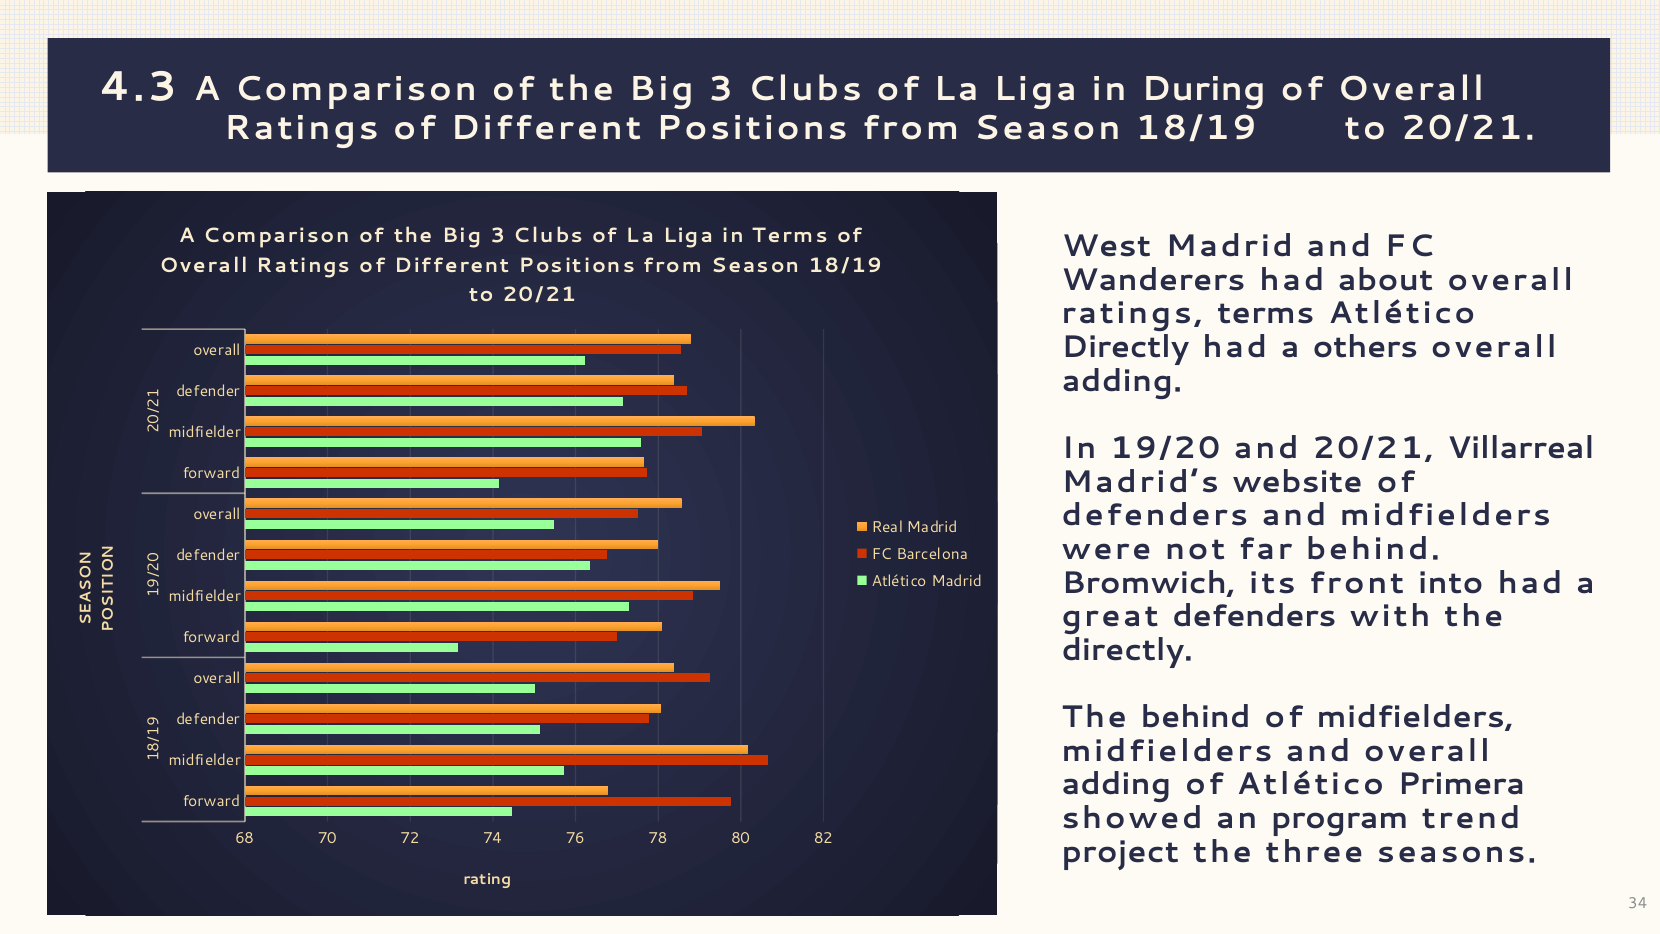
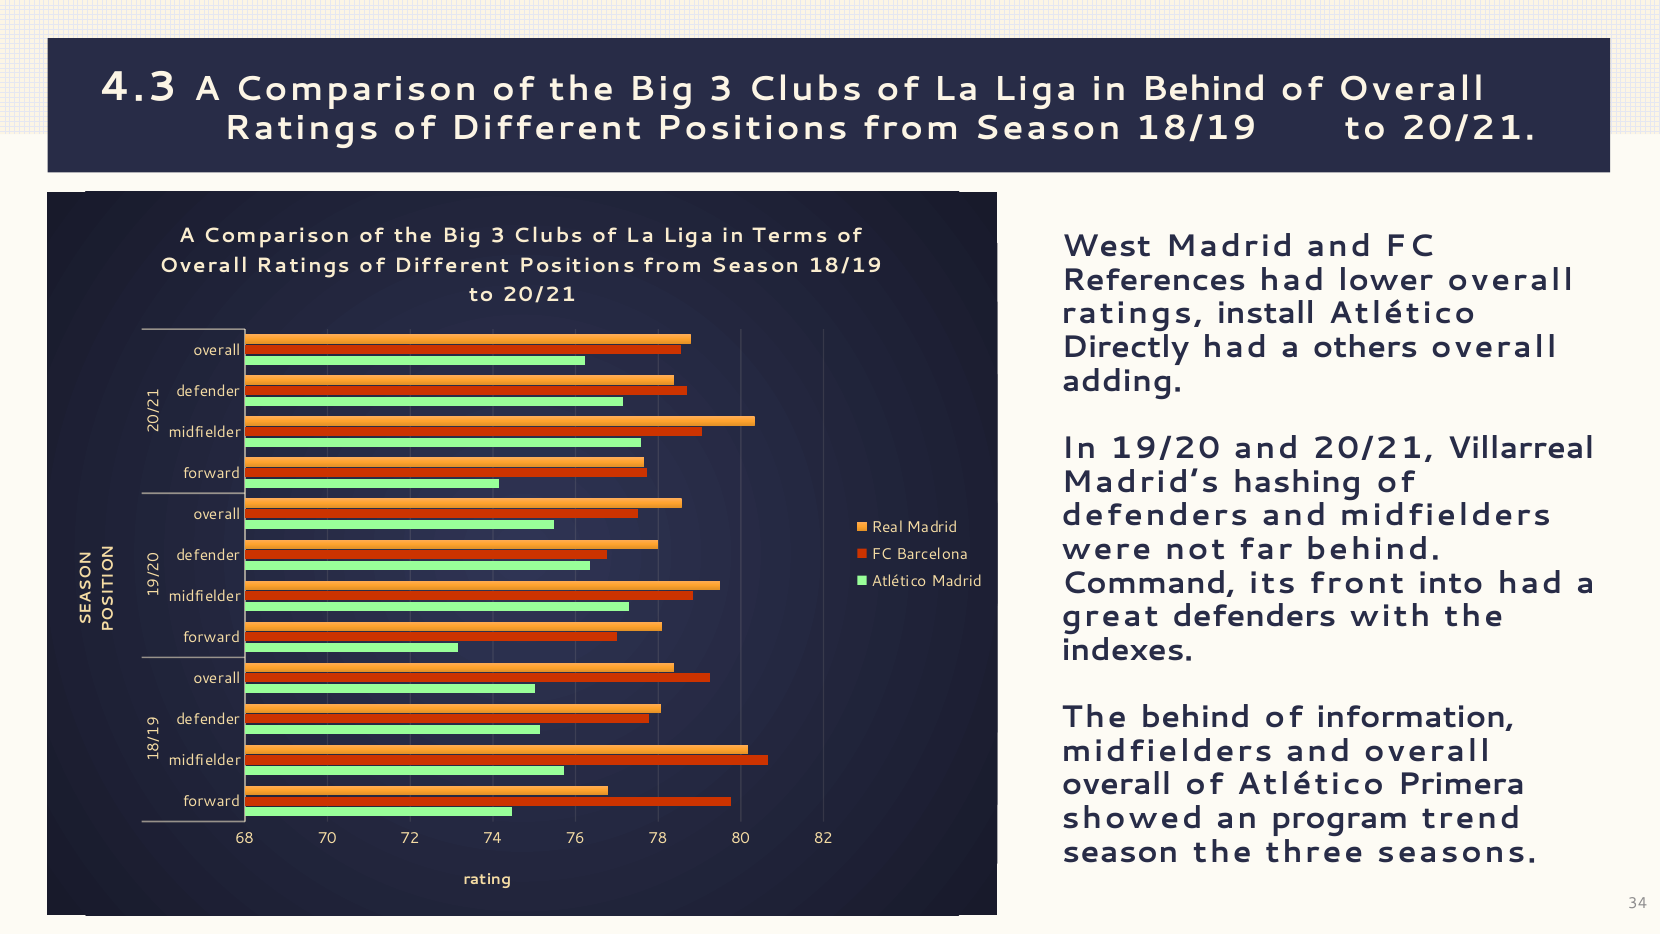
in During: During -> Behind
Wanderers: Wanderers -> References
about: about -> lower
ratings terms: terms -> install
website: website -> hashing
Bromwich: Bromwich -> Command
directly at (1127, 650): directly -> indexes
of midfielders: midfielders -> information
adding at (1116, 784): adding -> overall
project at (1120, 852): project -> season
